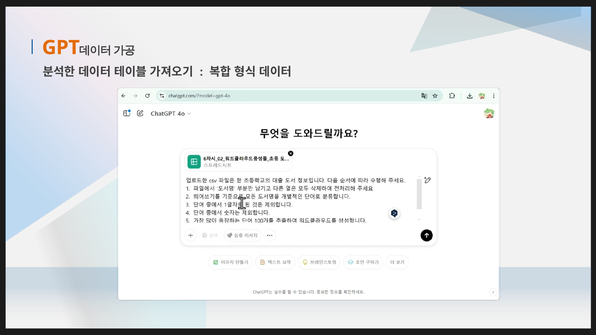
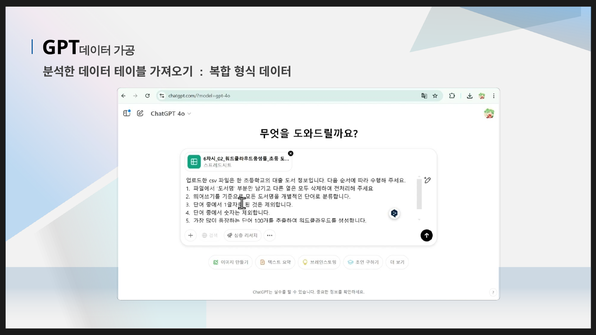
GPT colour: orange -> black
